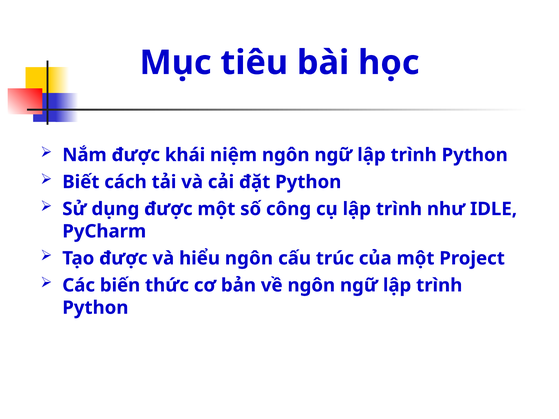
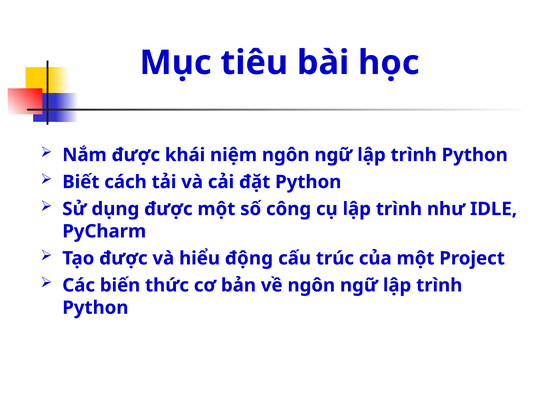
hiểu ngôn: ngôn -> động
